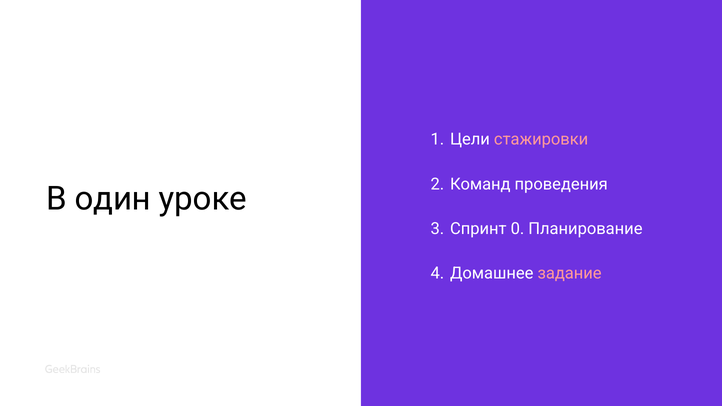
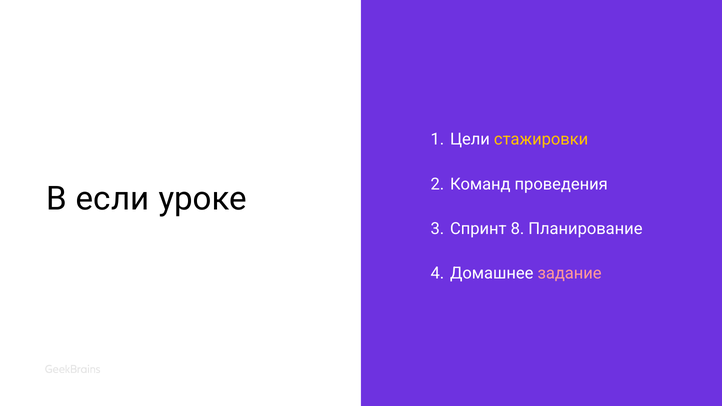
стажировки colour: pink -> yellow
один: один -> если
0: 0 -> 8
